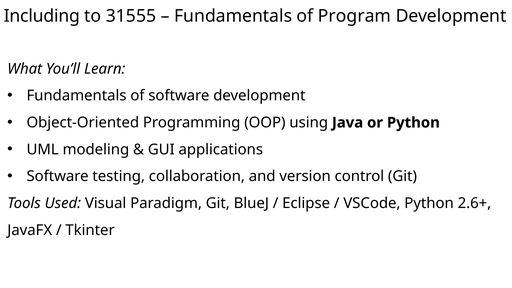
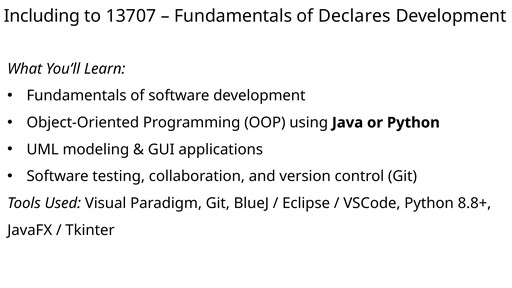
31555: 31555 -> 13707
Program: Program -> Declares
2.6+: 2.6+ -> 8.8+
